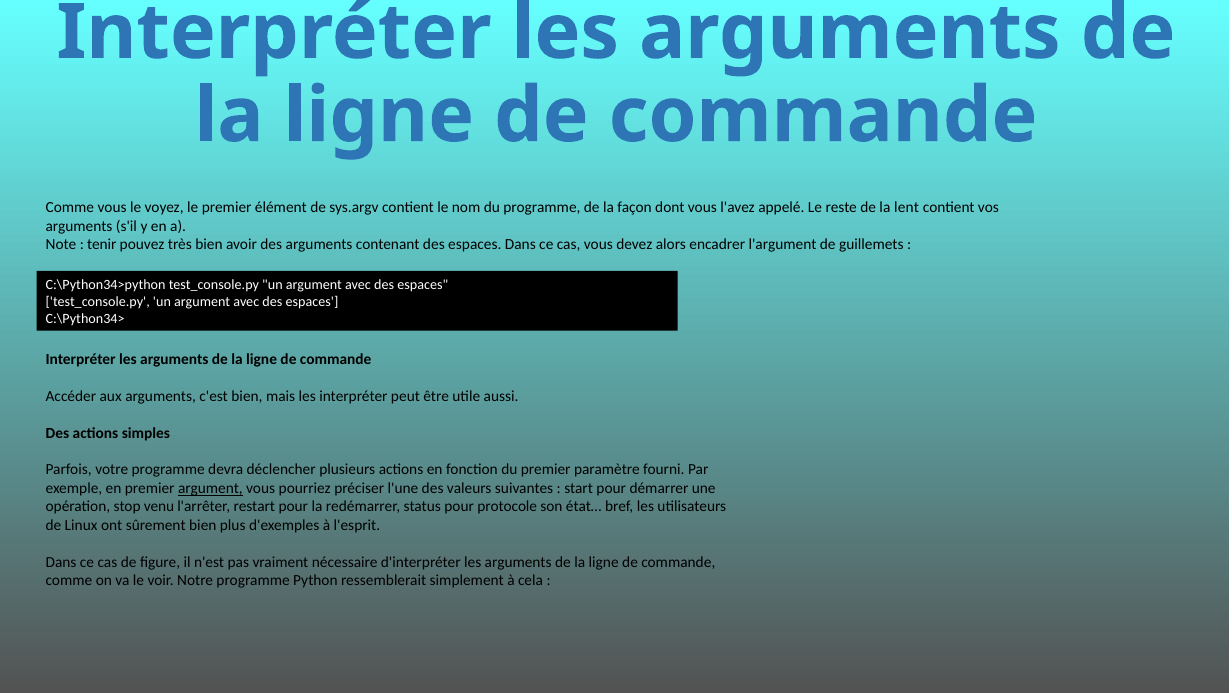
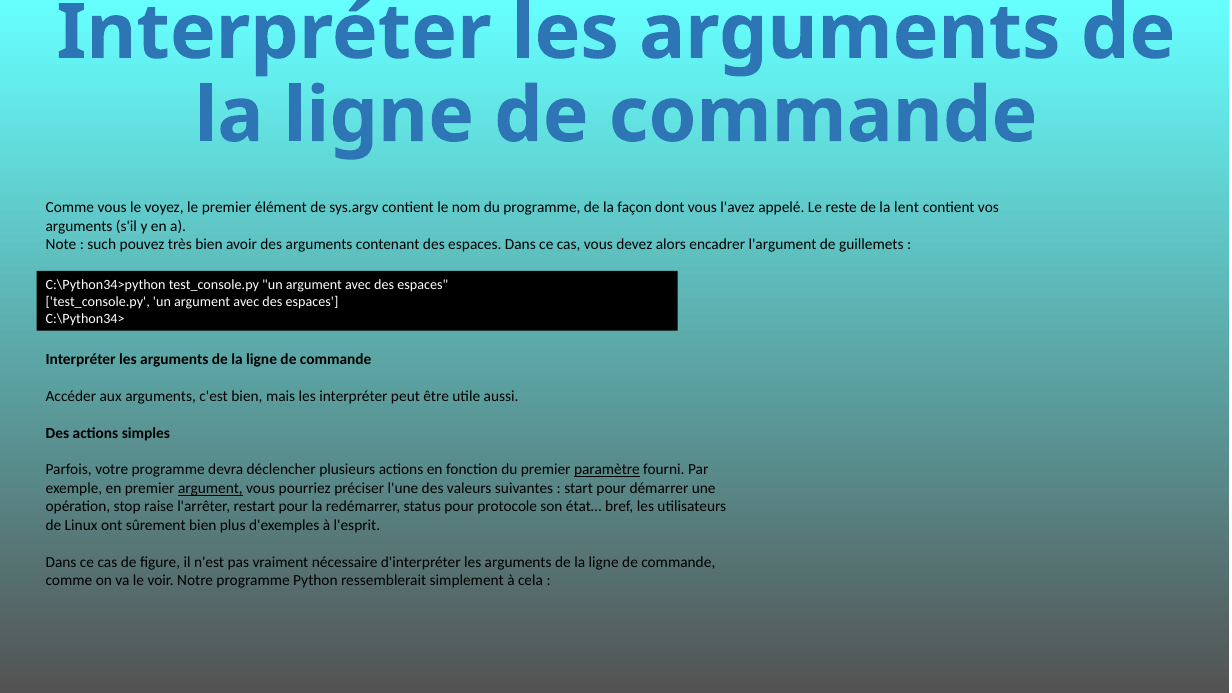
tenir: tenir -> such
paramètre underline: none -> present
venu: venu -> raise
